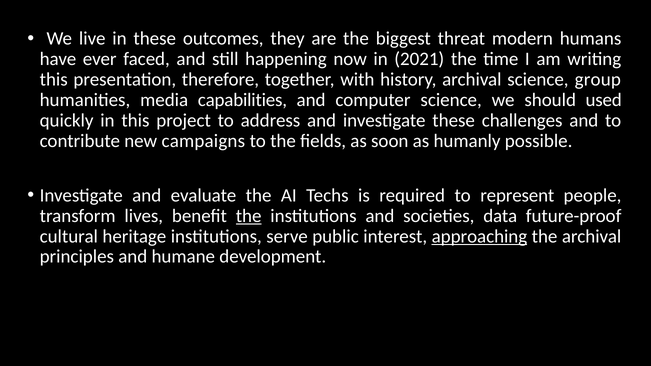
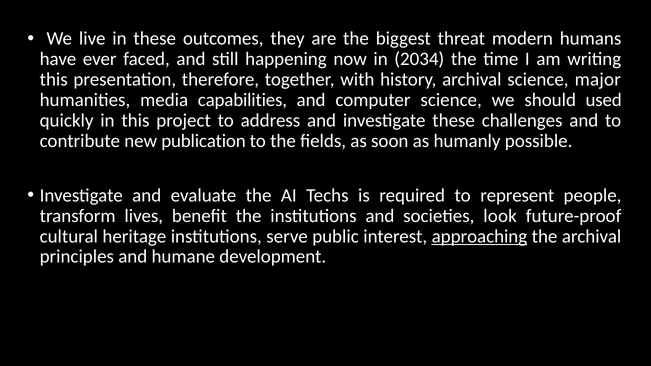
2021: 2021 -> 2034
group: group -> major
campaigns: campaigns -> publication
the at (249, 216) underline: present -> none
data: data -> look
